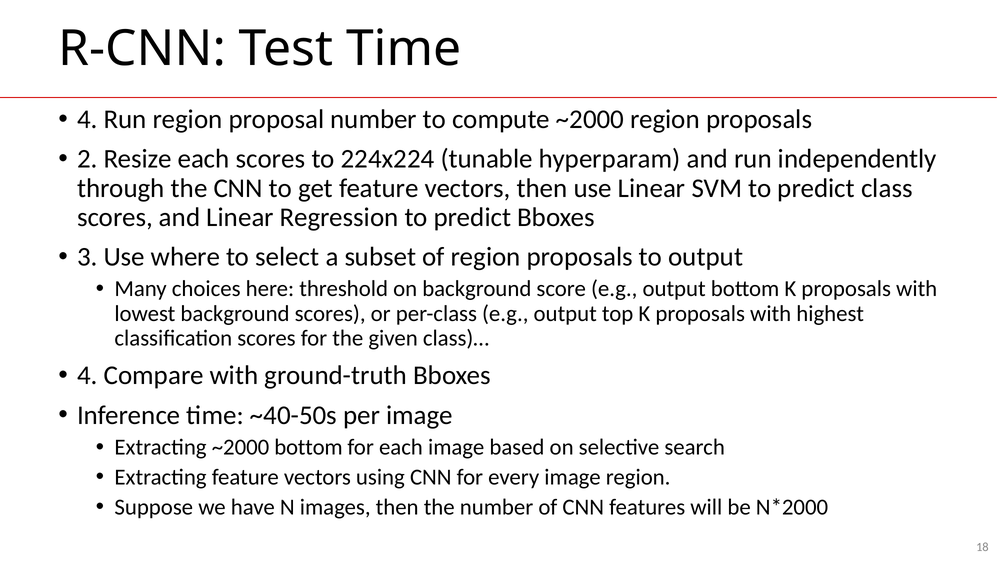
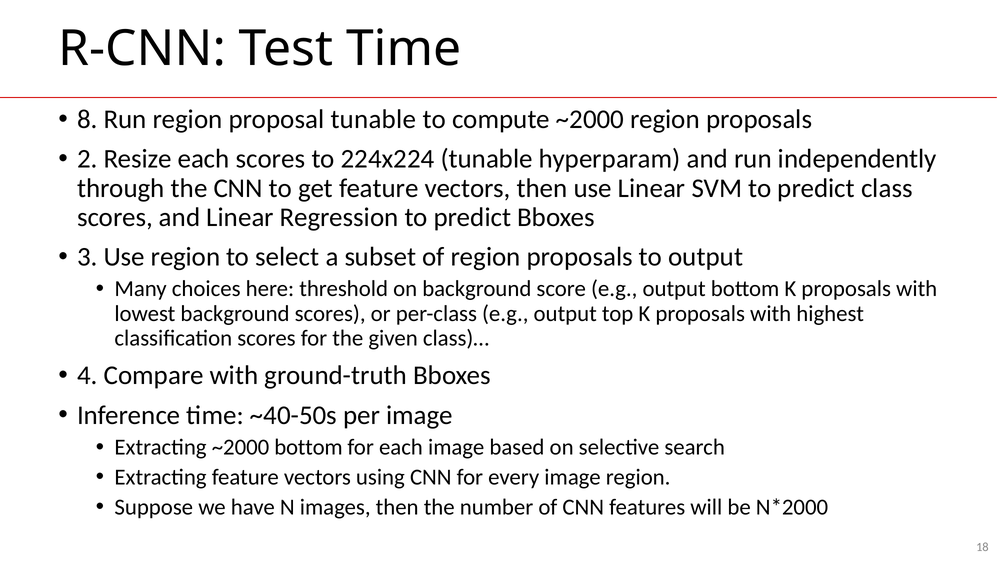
4 at (87, 119): 4 -> 8
proposal number: number -> tunable
Use where: where -> region
